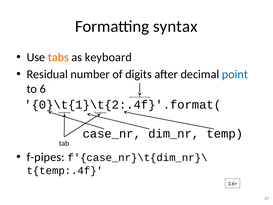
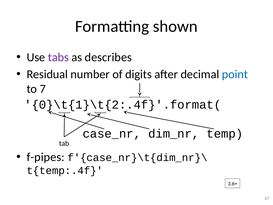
syntax: syntax -> shown
tabs colour: orange -> purple
keyboard: keyboard -> describes
6: 6 -> 7
